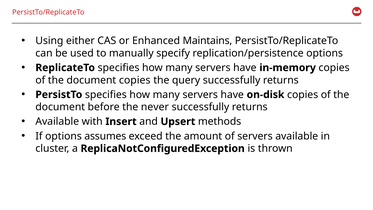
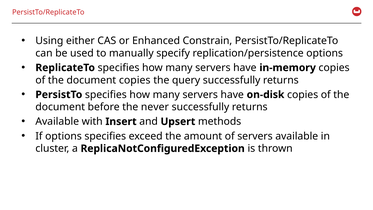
Maintains: Maintains -> Constrain
options assumes: assumes -> specifies
